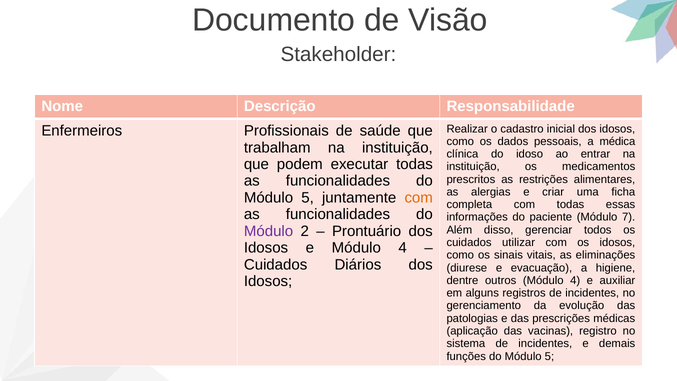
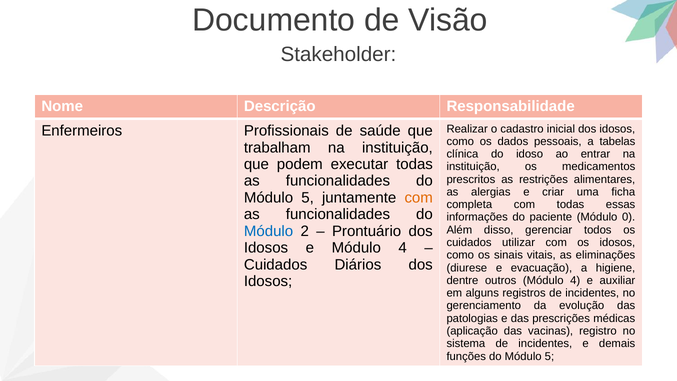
médica: médica -> tabelas
7: 7 -> 0
Módulo at (269, 231) colour: purple -> blue
